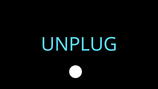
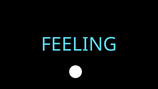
UNPLUG: UNPLUG -> FEELING
